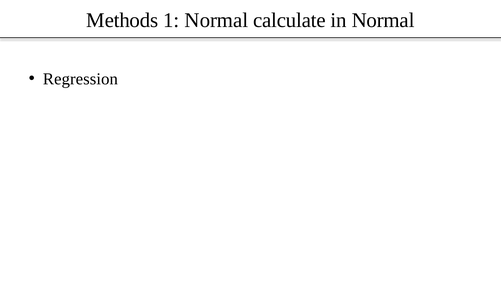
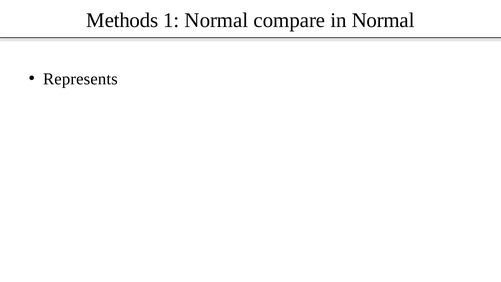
calculate: calculate -> compare
Regression: Regression -> Represents
